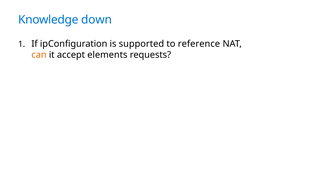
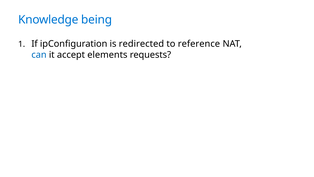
down: down -> being
supported: supported -> redirected
can colour: orange -> blue
